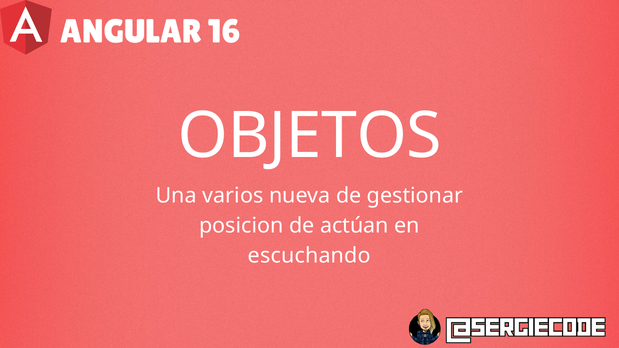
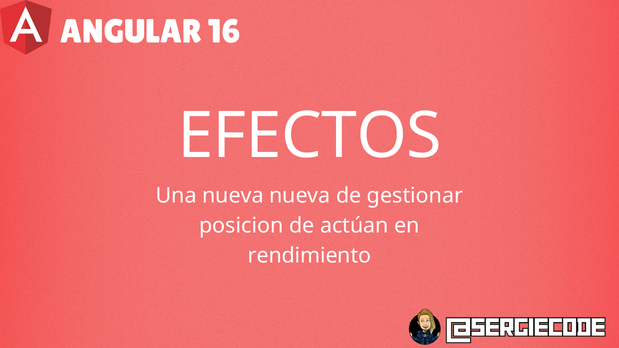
OBJETOS: OBJETOS -> EFECTOS
Una varios: varios -> nueva
escuchando: escuchando -> rendimiento
